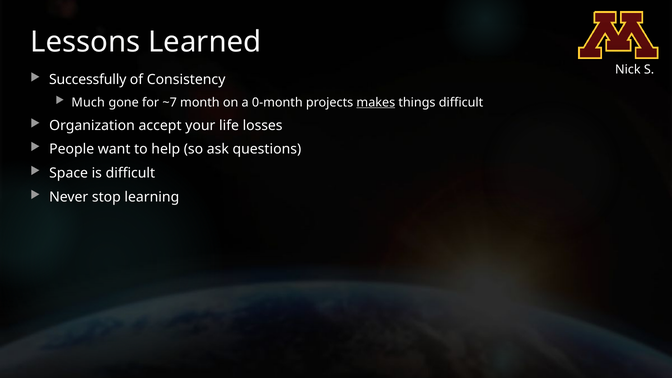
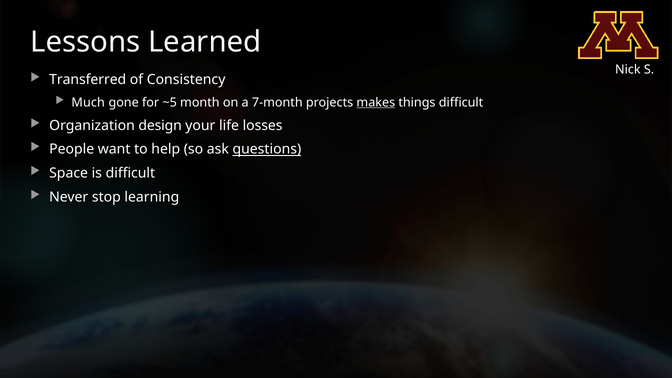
Successfully: Successfully -> Transferred
~7: ~7 -> ~5
0-month: 0-month -> 7-month
accept: accept -> design
questions underline: none -> present
